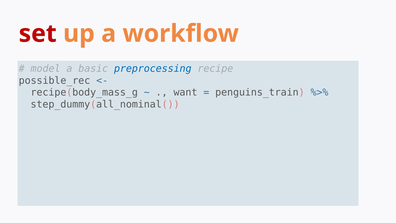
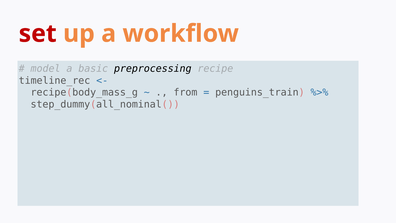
preprocessing colour: blue -> black
possible_rec: possible_rec -> timeline_rec
want: want -> from
